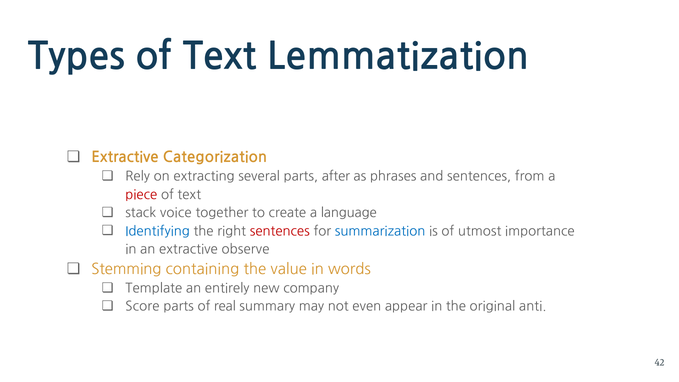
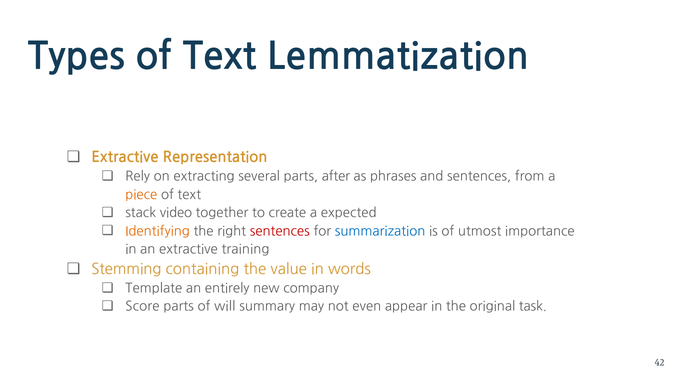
Categorization: Categorization -> Representation
piece colour: red -> orange
voice: voice -> video
language: language -> expected
Identifying colour: blue -> orange
observe: observe -> training
real: real -> will
anti: anti -> task
